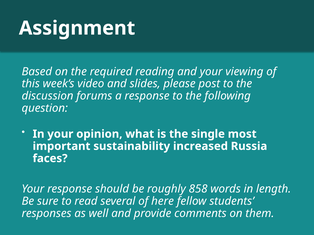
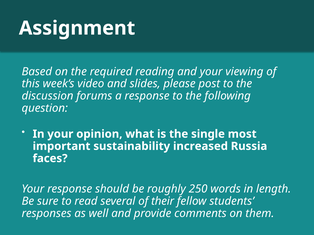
858: 858 -> 250
here: here -> their
